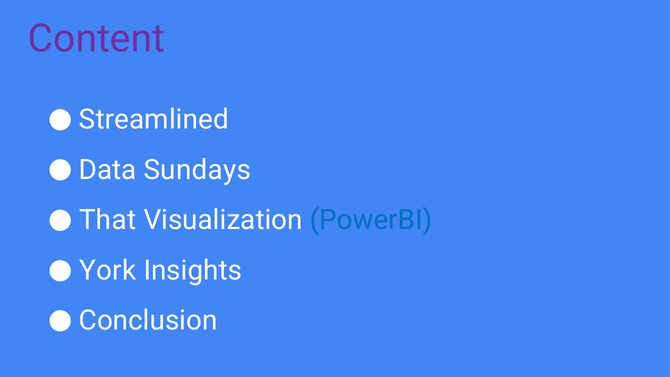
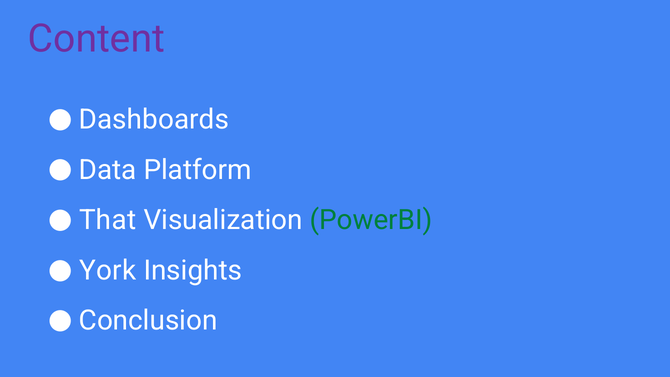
Streamlined: Streamlined -> Dashboards
Sundays: Sundays -> Platform
PowerBI colour: blue -> green
